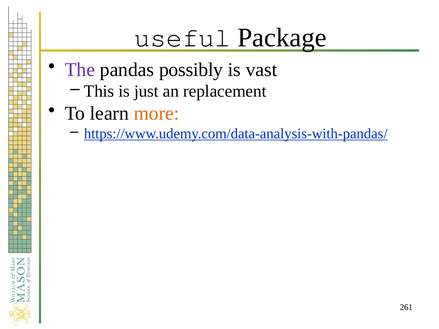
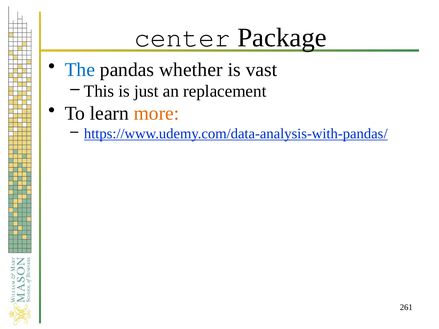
useful: useful -> center
The colour: purple -> blue
possibly: possibly -> whether
